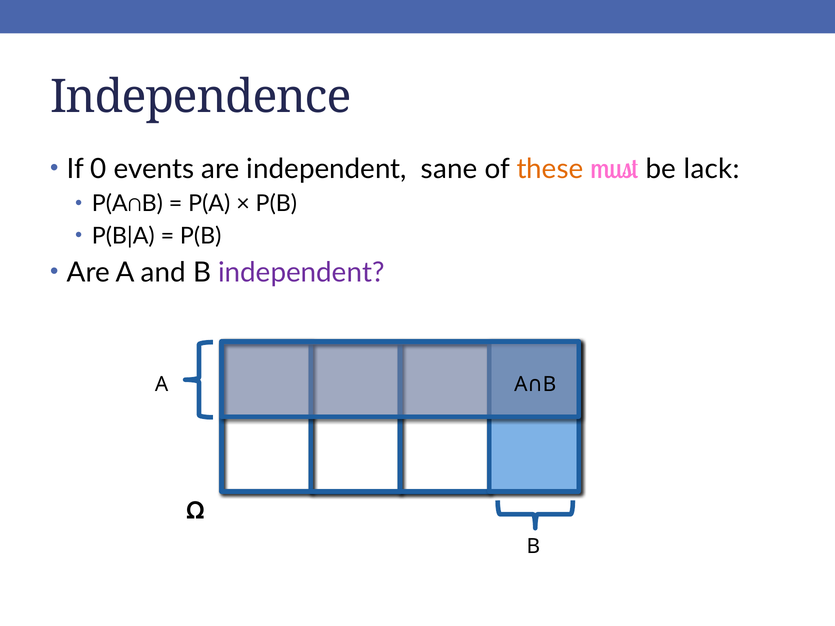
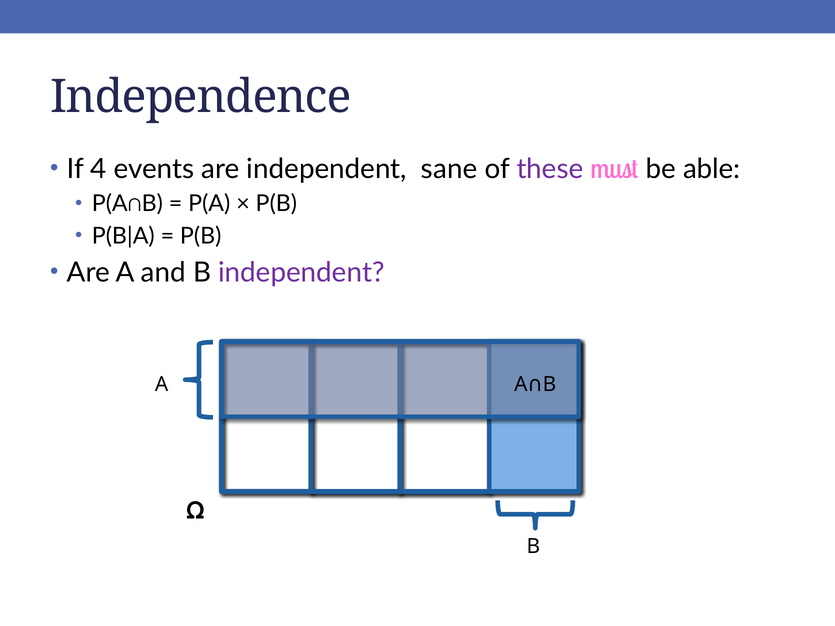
0: 0 -> 4
these colour: orange -> purple
lack: lack -> able
